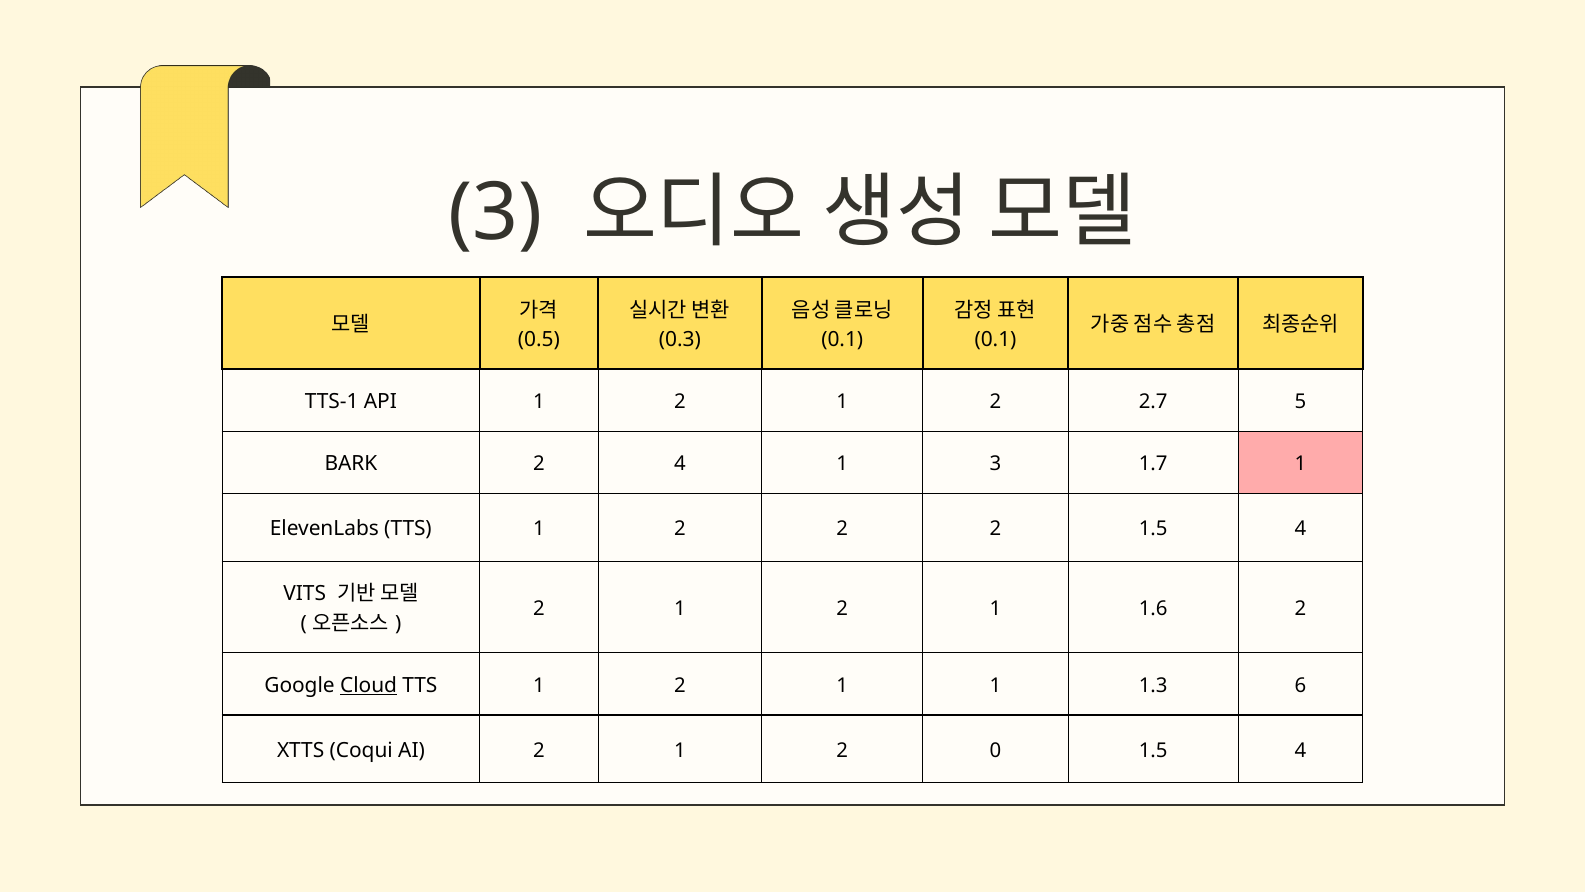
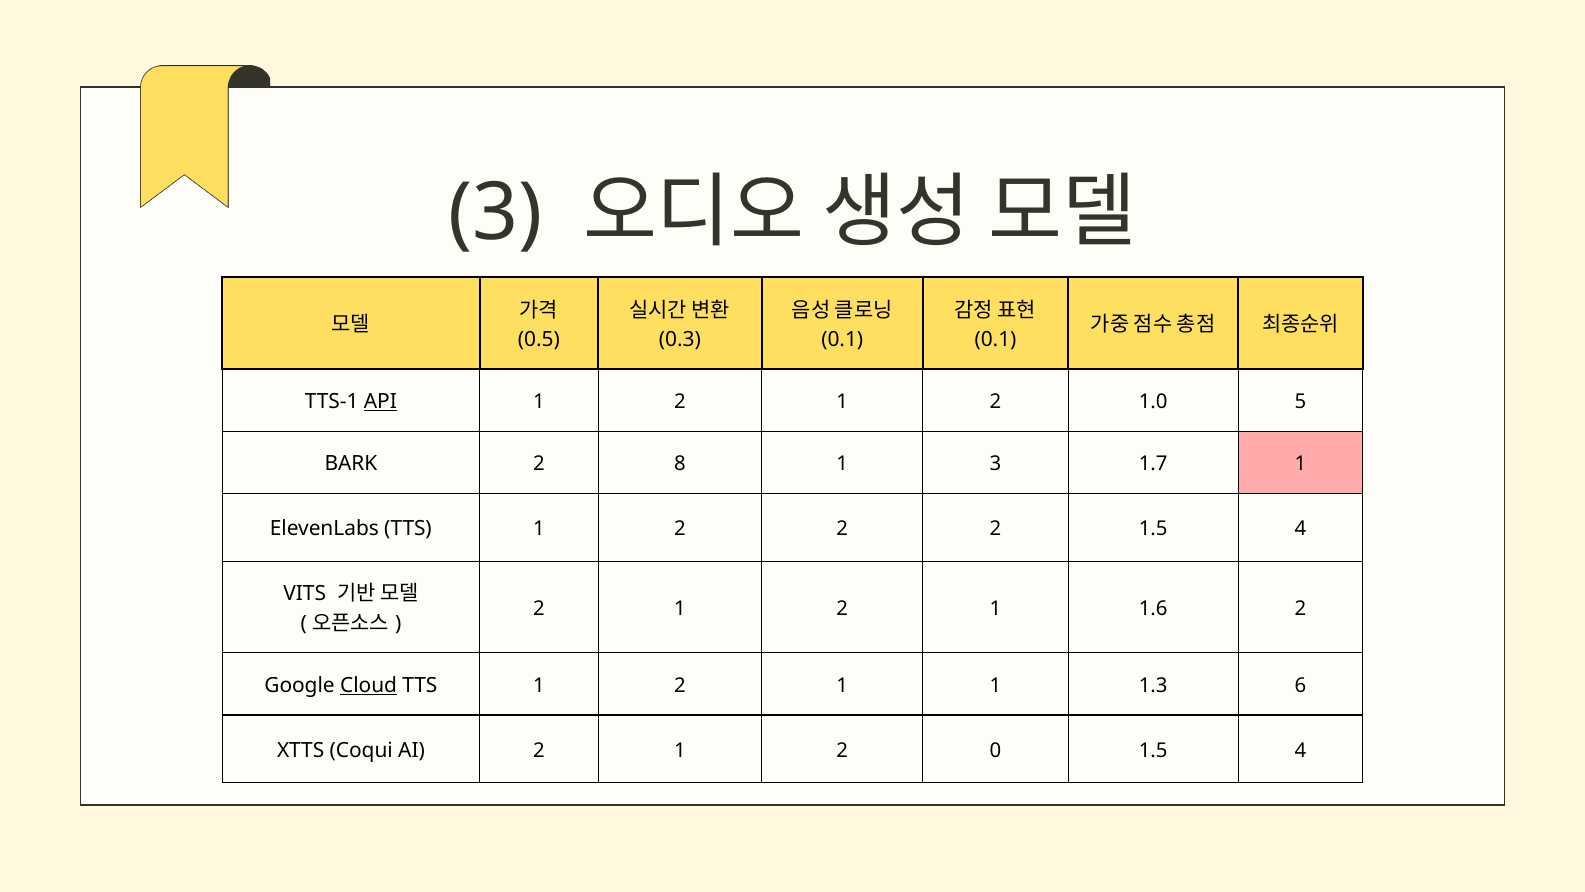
API underline: none -> present
2.7: 2.7 -> 1.0
2 4: 4 -> 8
